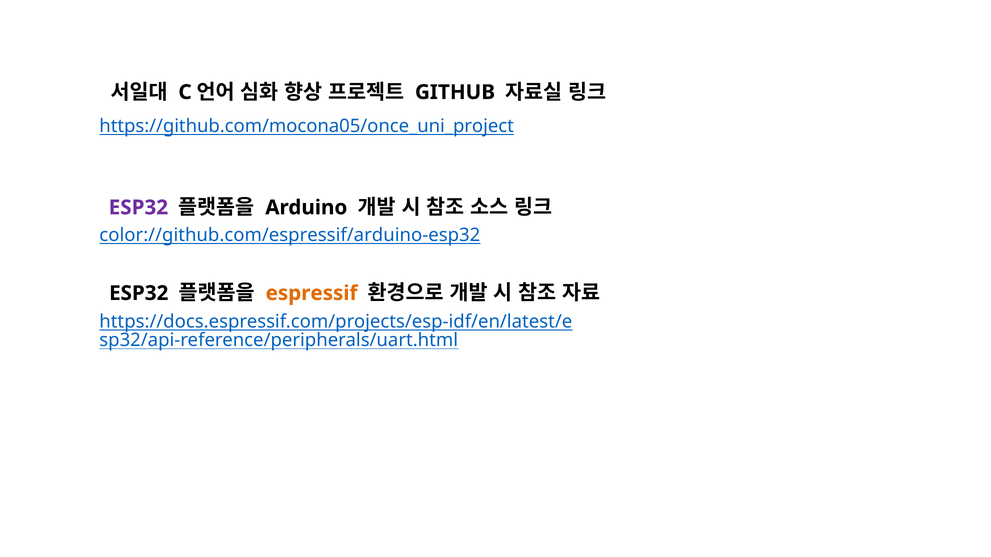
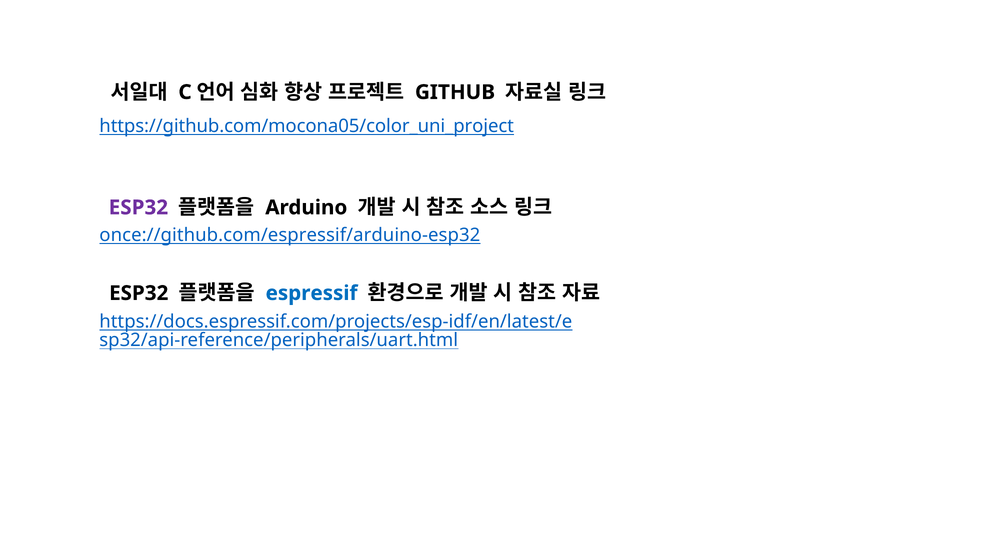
https://github.com/mocona05/once_uni_project: https://github.com/mocona05/once_uni_project -> https://github.com/mocona05/color_uni_project
color://github.com/espressif/arduino-esp32: color://github.com/espressif/arduino-esp32 -> once://github.com/espressif/arduino-esp32
espressif colour: orange -> blue
